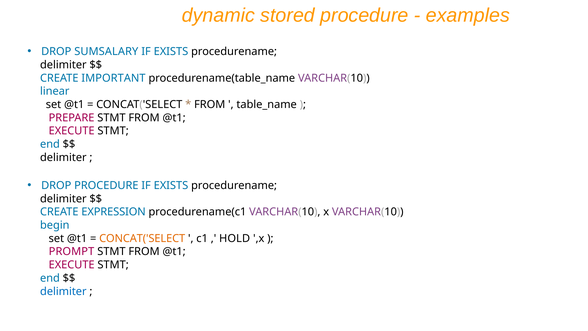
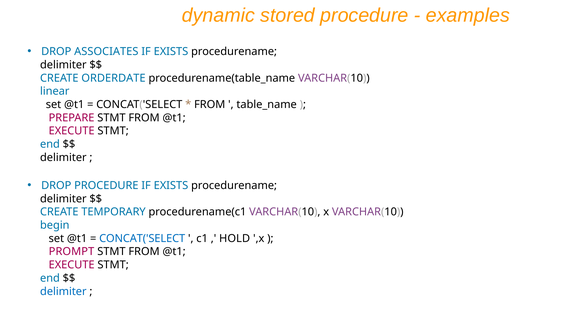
SUMSALARY: SUMSALARY -> ASSOCIATES
IMPORTANT: IMPORTANT -> ORDERDATE
EXPRESSION: EXPRESSION -> TEMPORARY
CONCAT('SELECT at (142, 238) colour: orange -> blue
